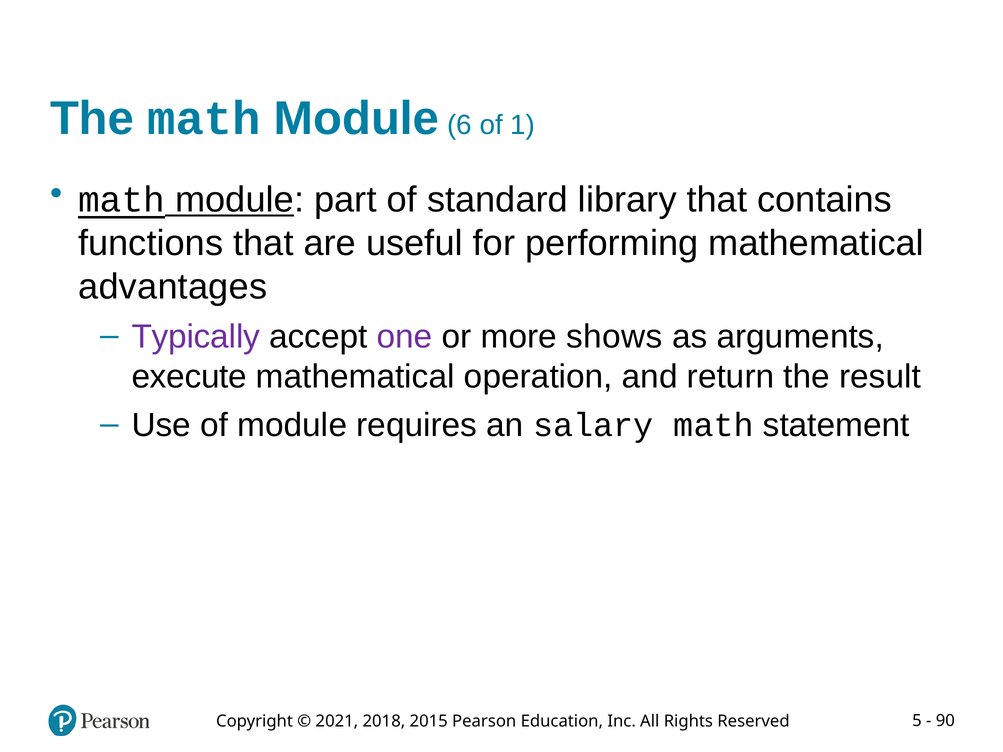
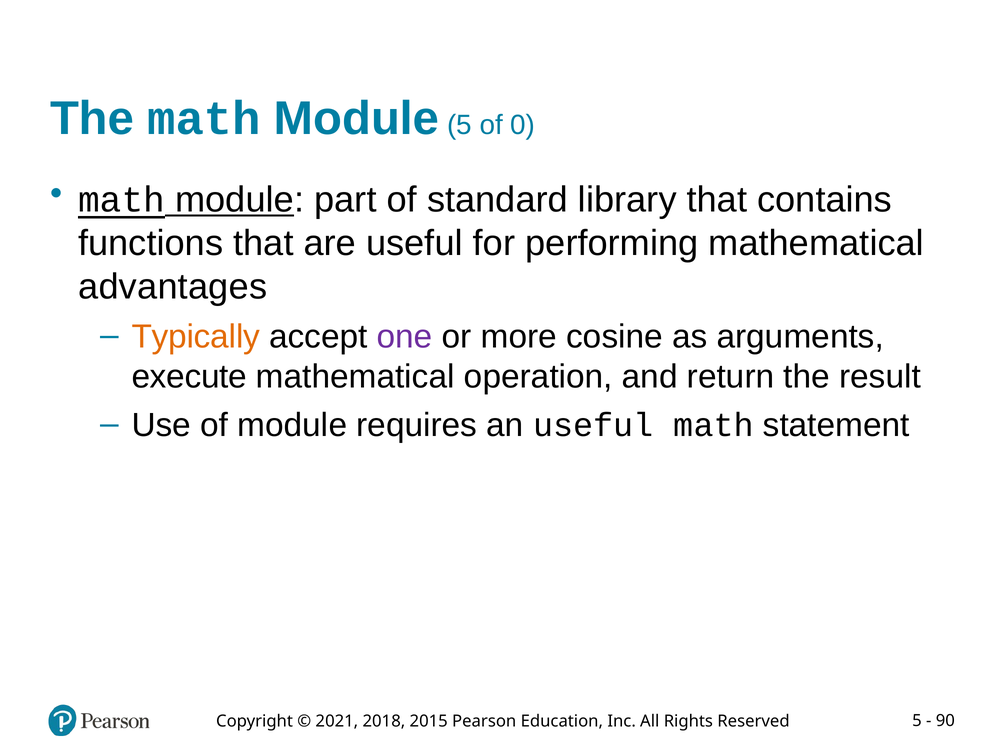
Module 6: 6 -> 5
1: 1 -> 0
Typically colour: purple -> orange
shows: shows -> cosine
an salary: salary -> useful
